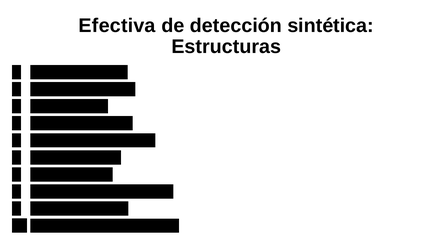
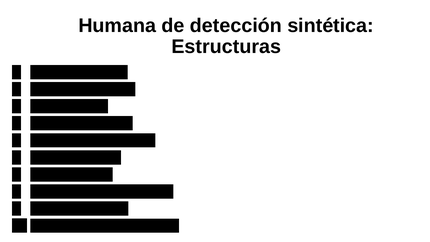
Efectiva: Efectiva -> Humana
